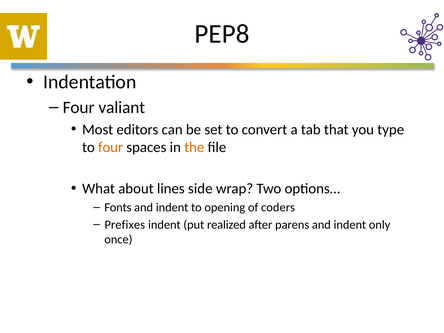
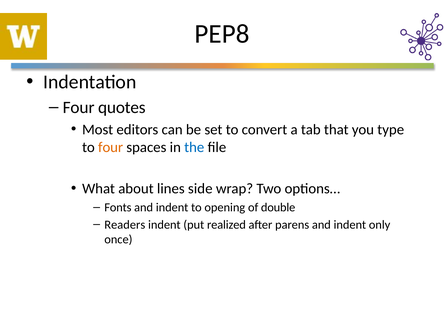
valiant: valiant -> quotes
the colour: orange -> blue
coders: coders -> double
Prefixes: Prefixes -> Readers
